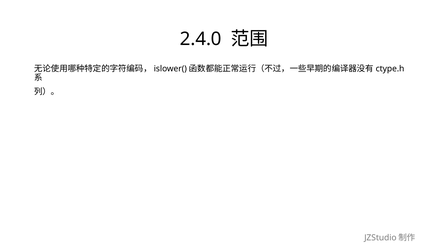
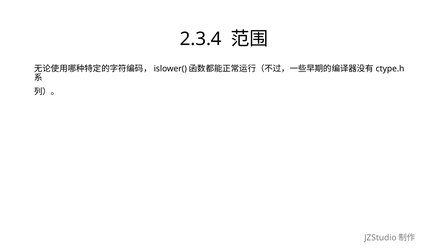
2.4.0: 2.4.0 -> 2.3.4
